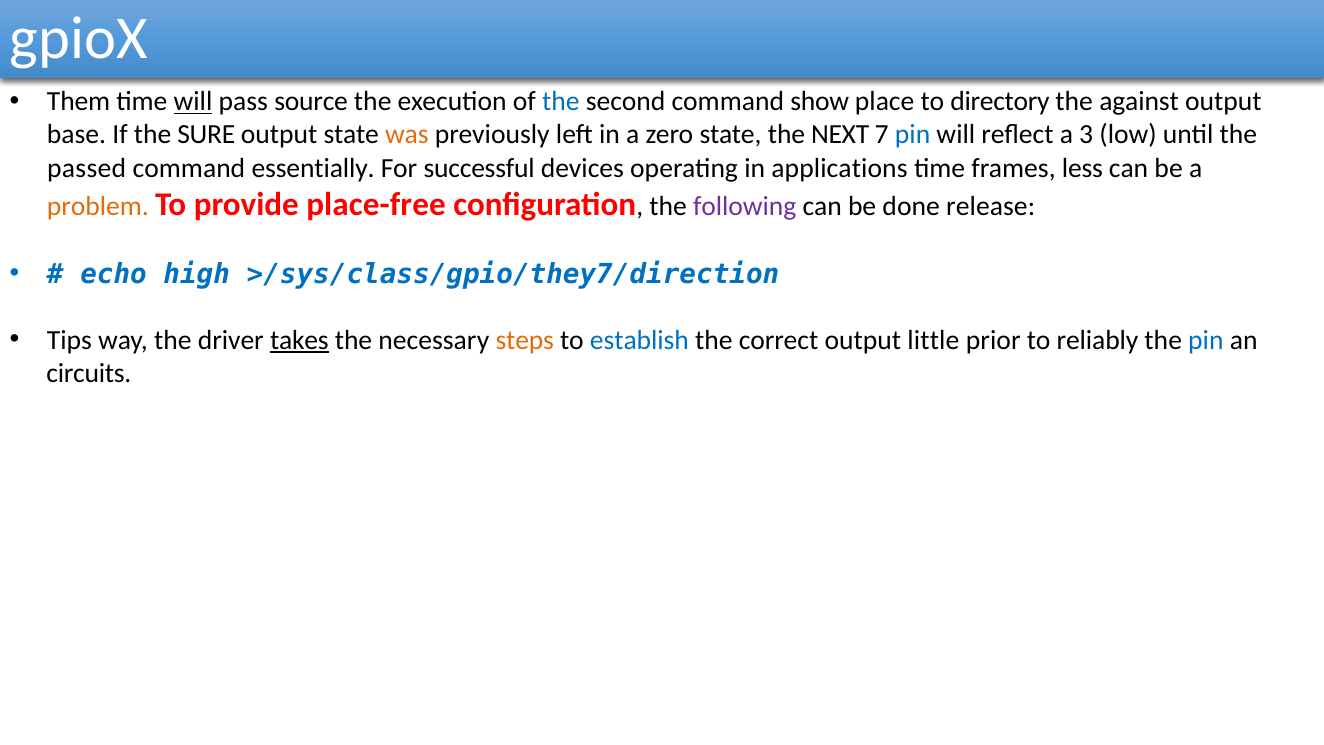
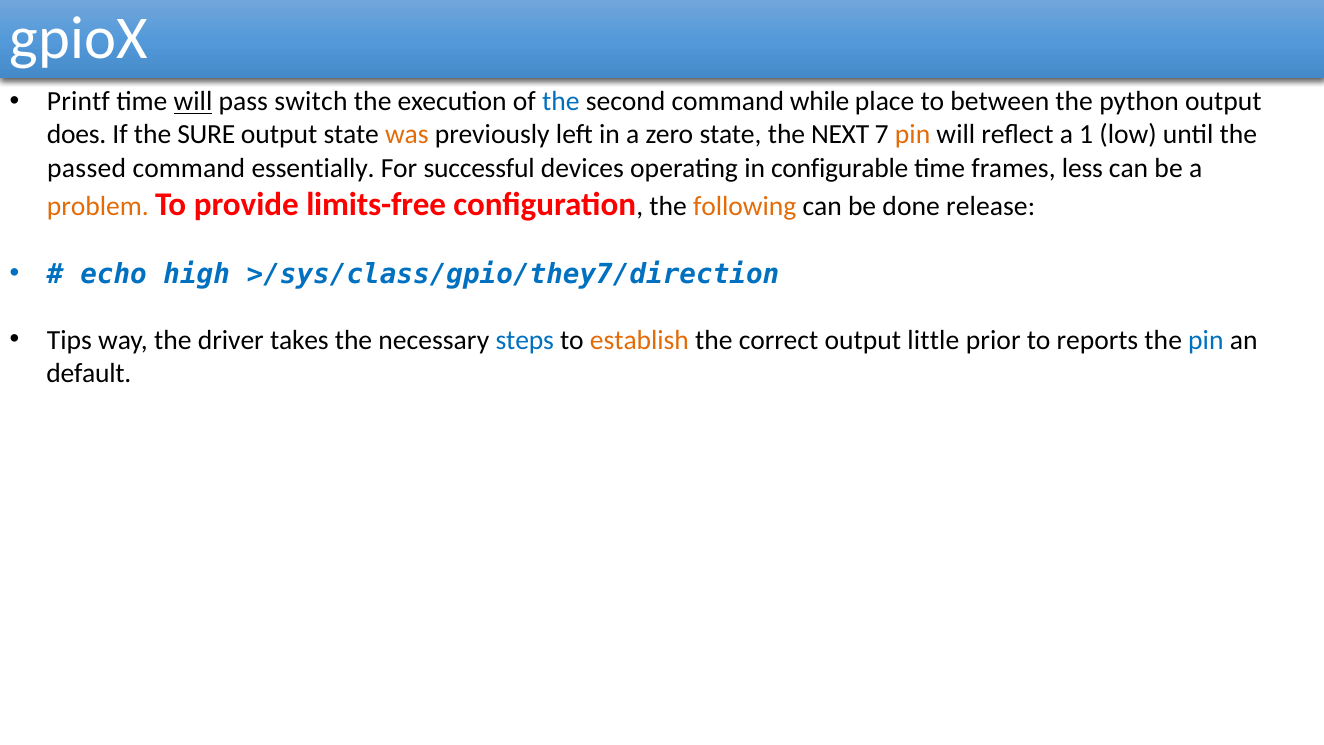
Them: Them -> Printf
source: source -> switch
show: show -> while
directory: directory -> between
against: against -> python
base: base -> does
pin at (913, 135) colour: blue -> orange
3: 3 -> 1
applications: applications -> configurable
place-free: place-free -> limits-free
following colour: purple -> orange
takes underline: present -> none
steps colour: orange -> blue
establish colour: blue -> orange
reliably: reliably -> reports
circuits: circuits -> default
